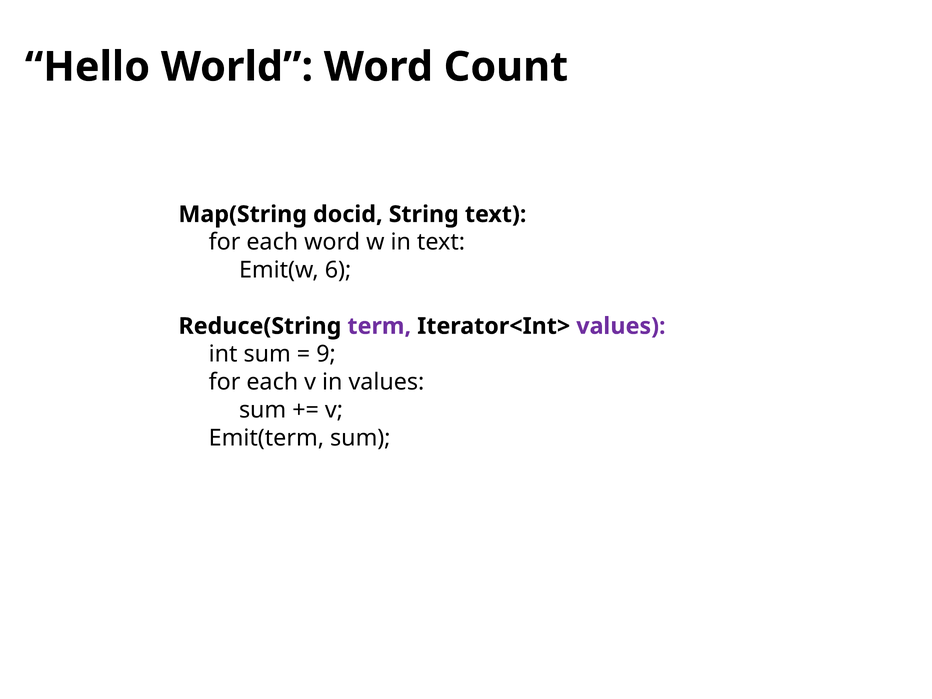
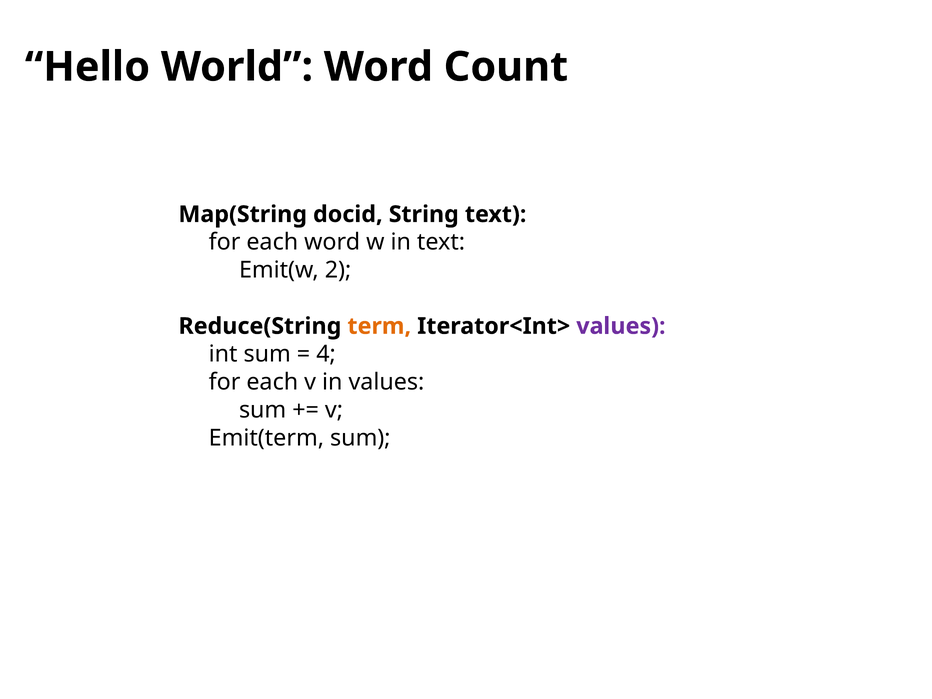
6: 6 -> 2
term colour: purple -> orange
9: 9 -> 4
